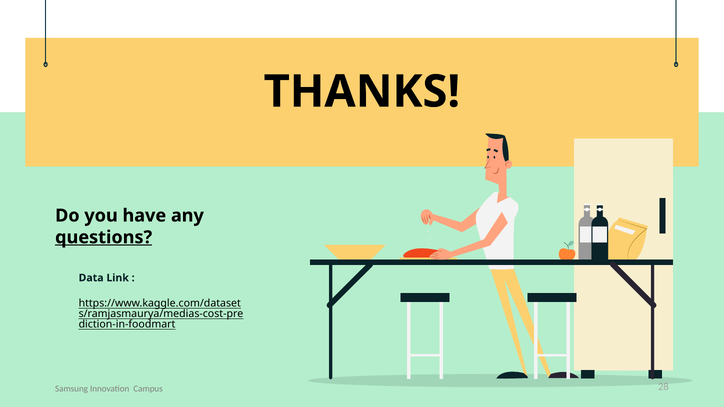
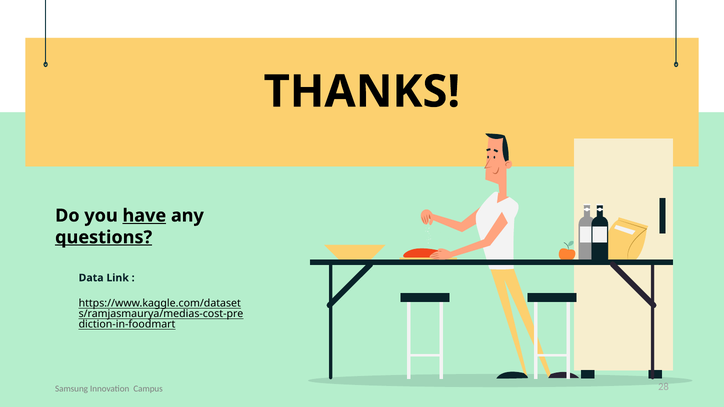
have underline: none -> present
